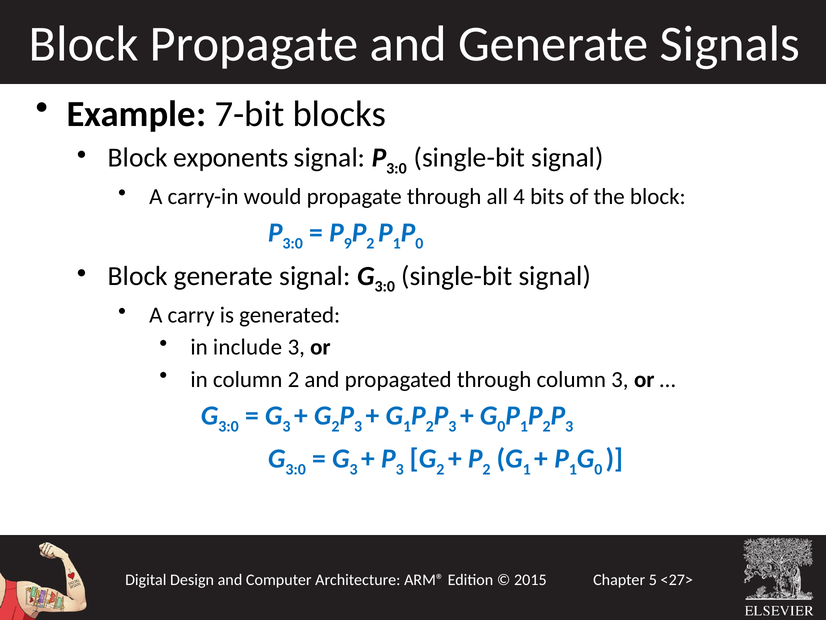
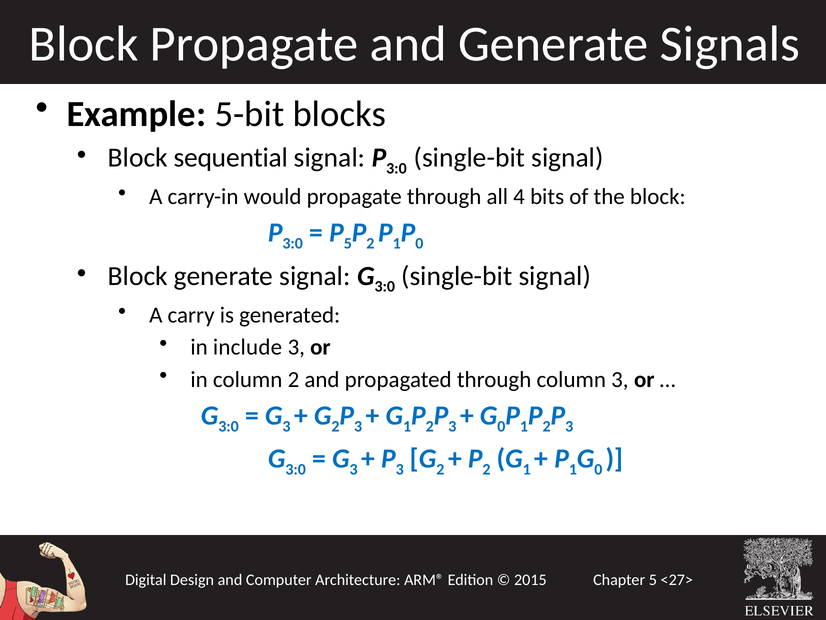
7-bit: 7-bit -> 5-bit
exponents: exponents -> sequential
9 at (348, 243): 9 -> 5
